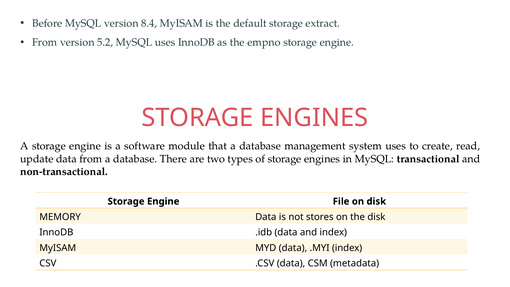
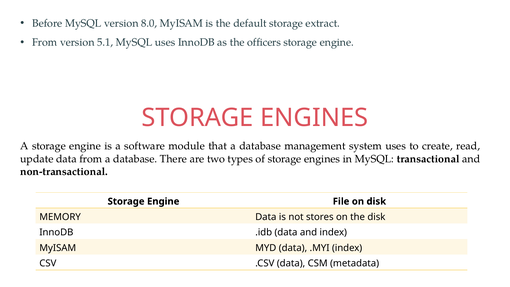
8.4: 8.4 -> 8.0
5.2: 5.2 -> 5.1
empno: empno -> officers
